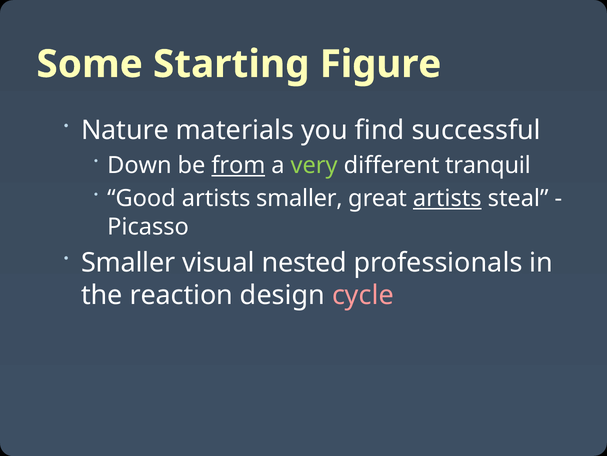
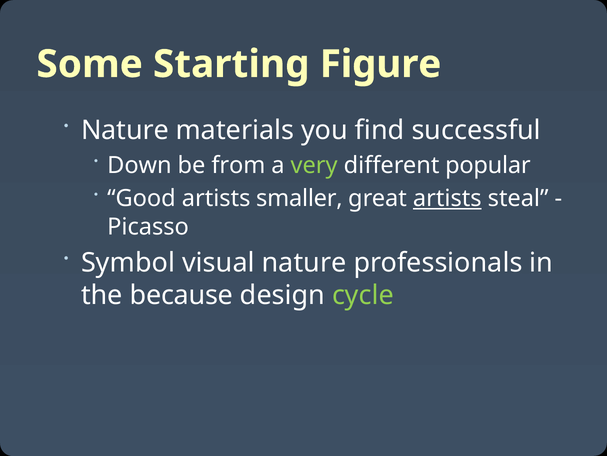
from underline: present -> none
tranquil: tranquil -> popular
Smaller at (128, 263): Smaller -> Symbol
visual nested: nested -> nature
reaction: reaction -> because
cycle colour: pink -> light green
